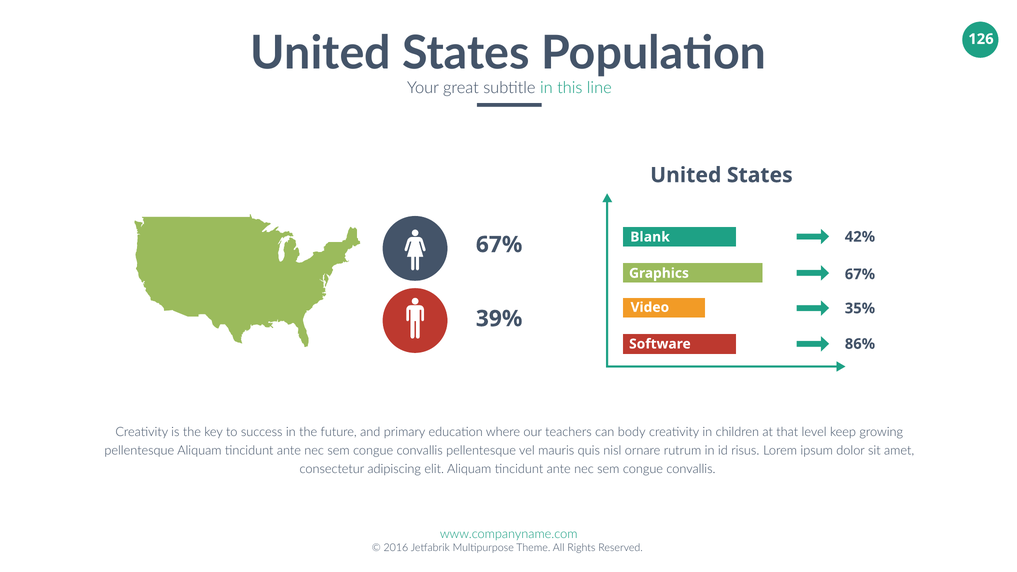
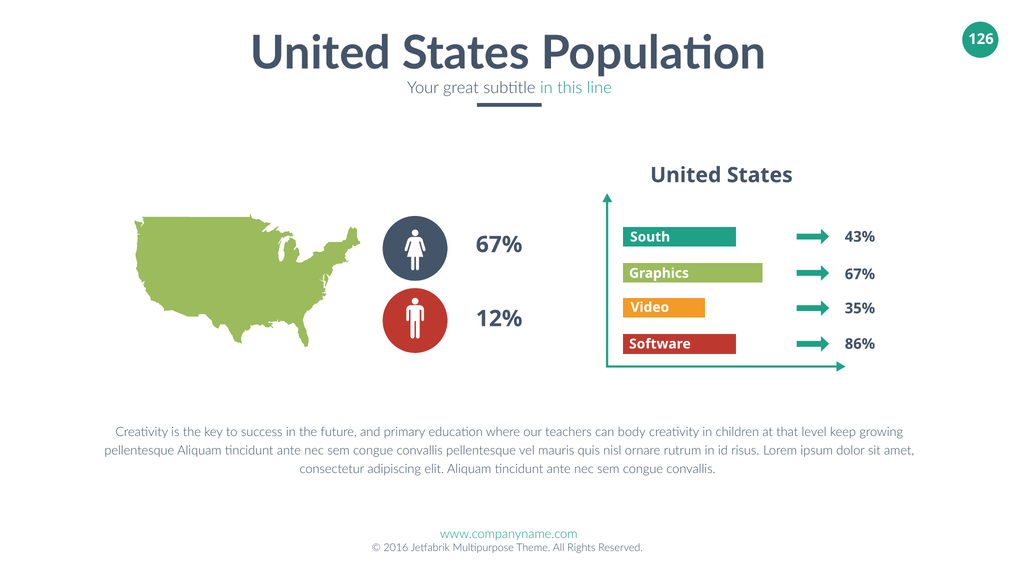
42%: 42% -> 43%
Blank: Blank -> South
39%: 39% -> 12%
